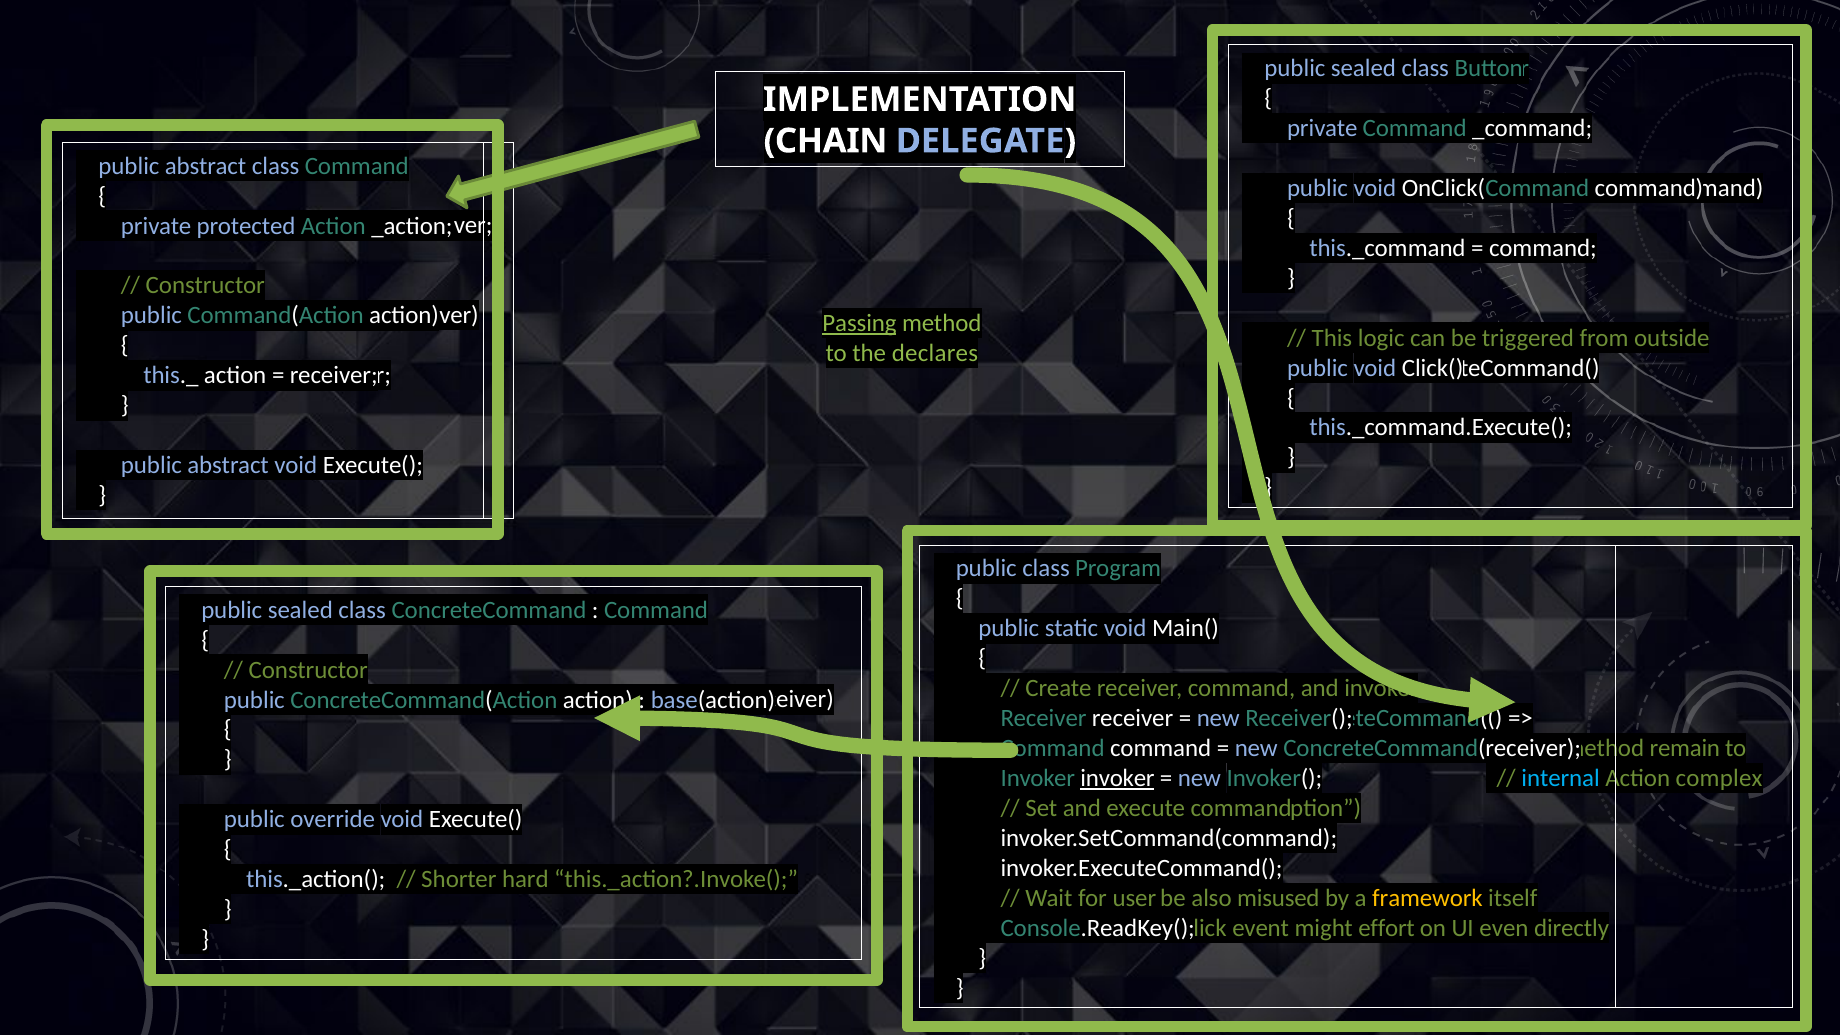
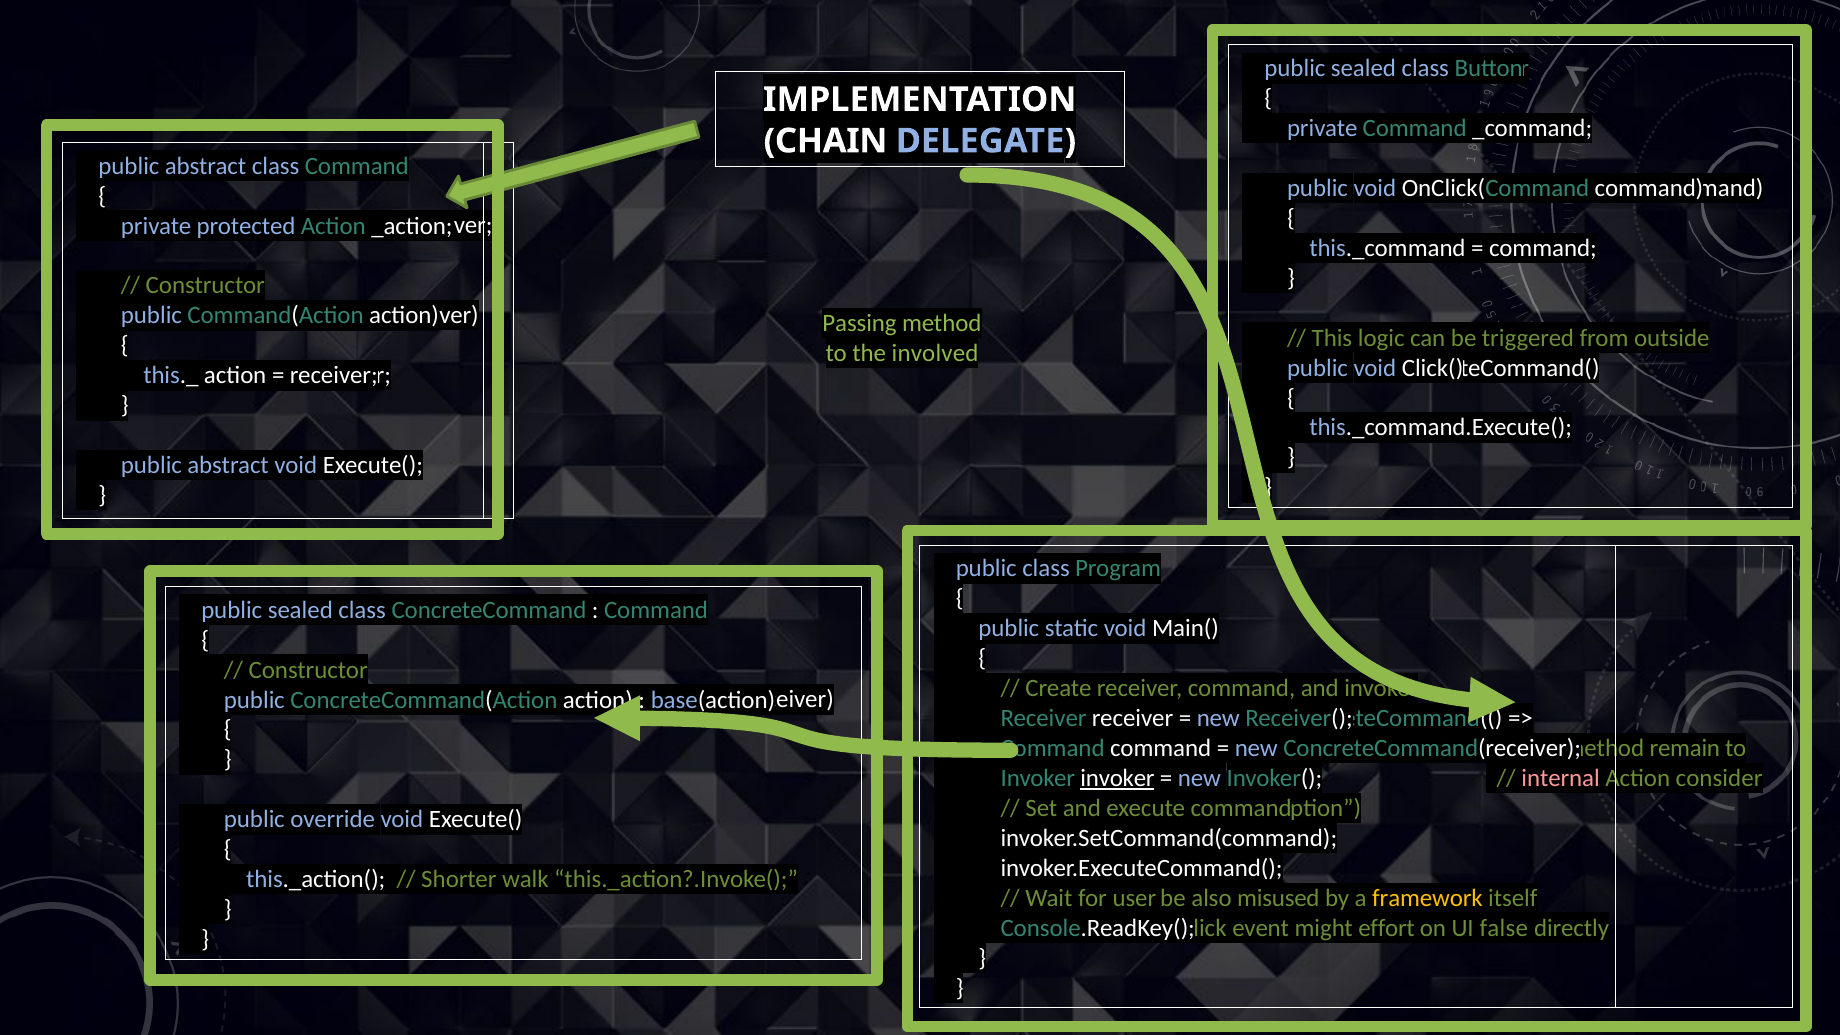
Passing underline: present -> none
declares: declares -> involved
internal colour: light blue -> pink
complex: complex -> consider
hard: hard -> walk
even: even -> false
